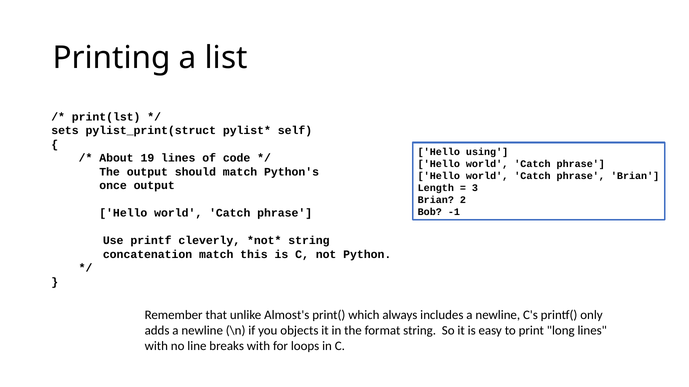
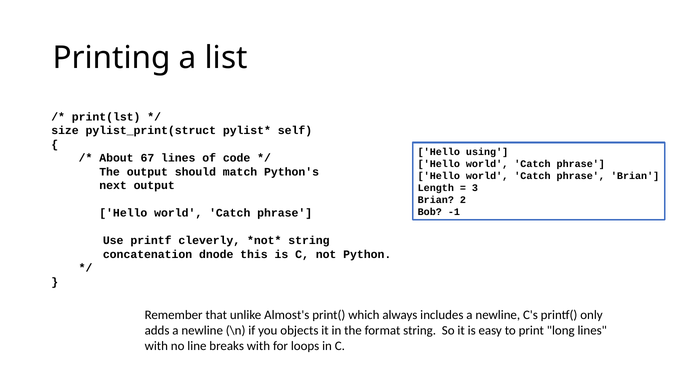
sets: sets -> size
19: 19 -> 67
once: once -> next
concatenation match: match -> dnode
